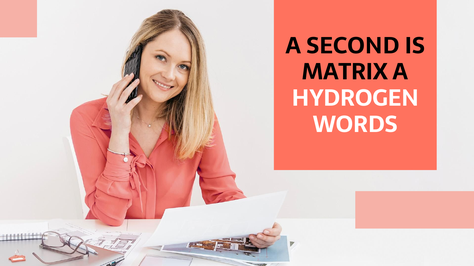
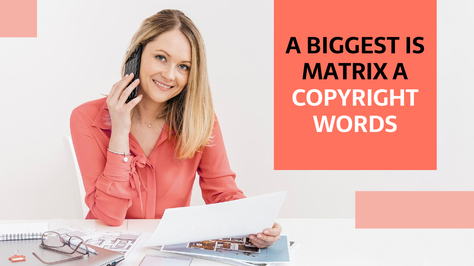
SECOND: SECOND -> BIGGEST
HYDROGEN: HYDROGEN -> COPYRIGHT
